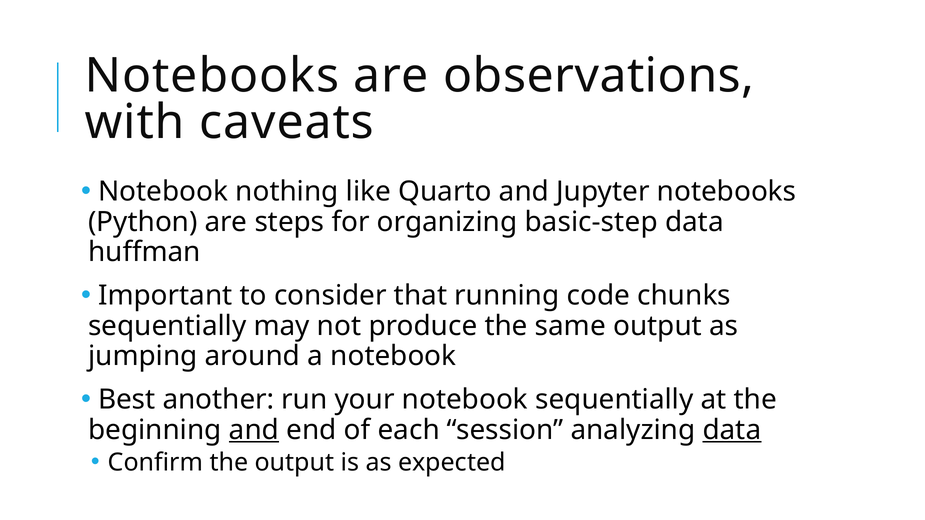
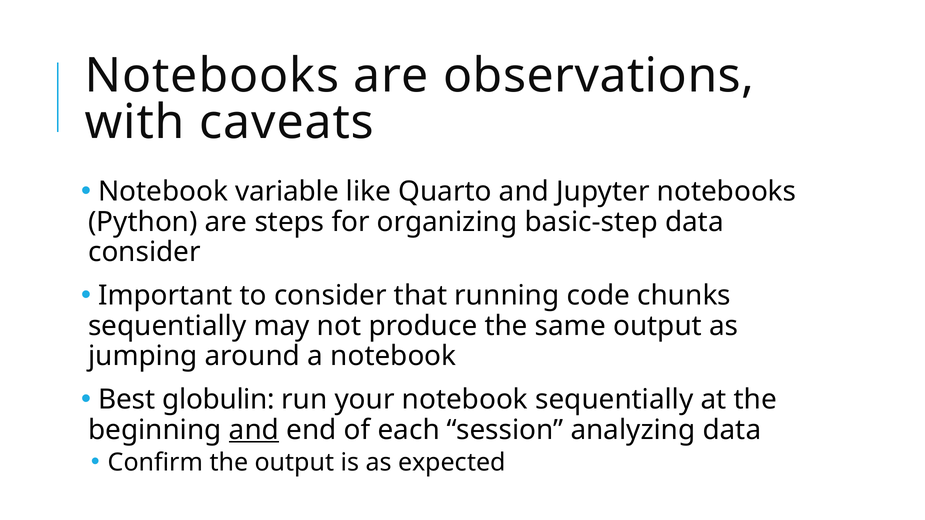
nothing: nothing -> variable
huffman at (144, 252): huffman -> consider
another: another -> globulin
data at (732, 430) underline: present -> none
